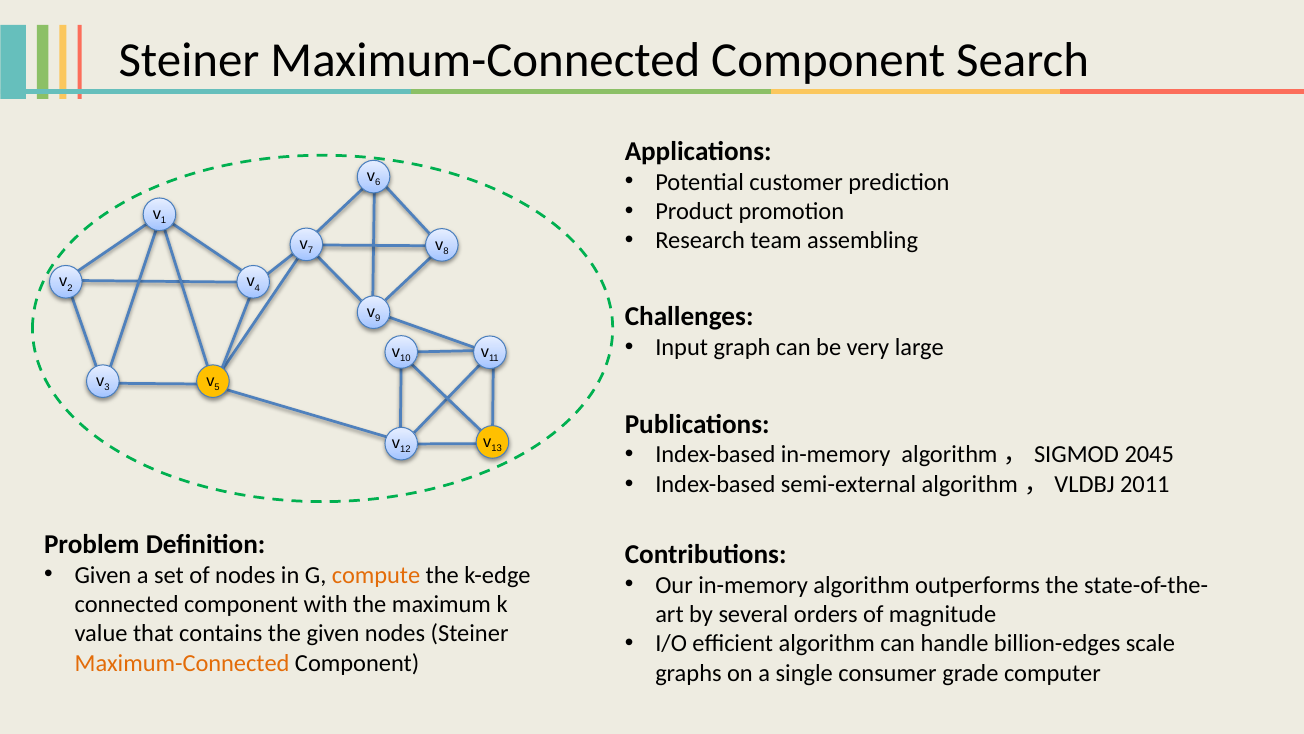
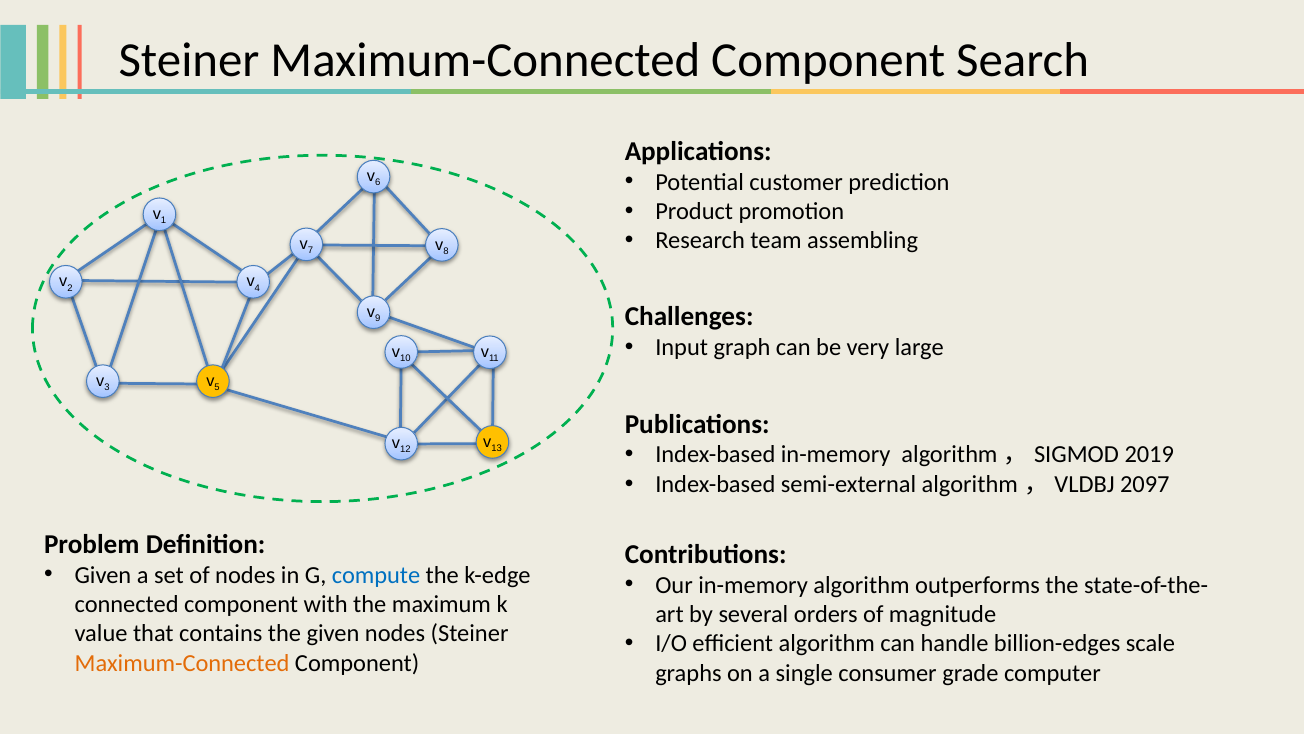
2045: 2045 -> 2019
2011: 2011 -> 2097
compute colour: orange -> blue
